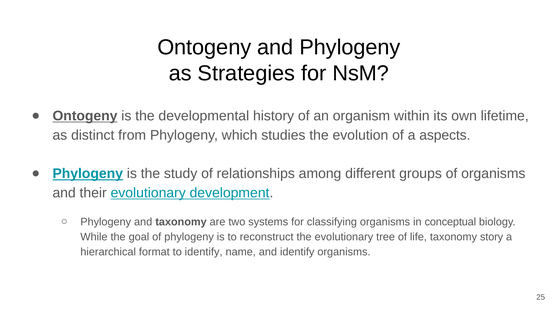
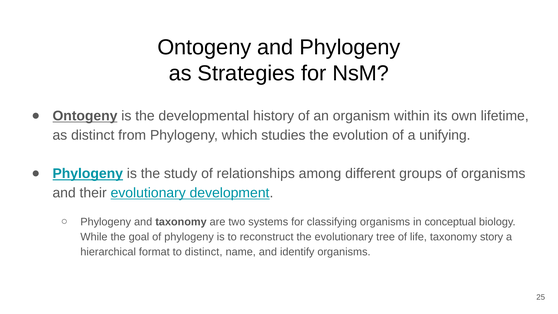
aspects: aspects -> unifying
to identify: identify -> distinct
